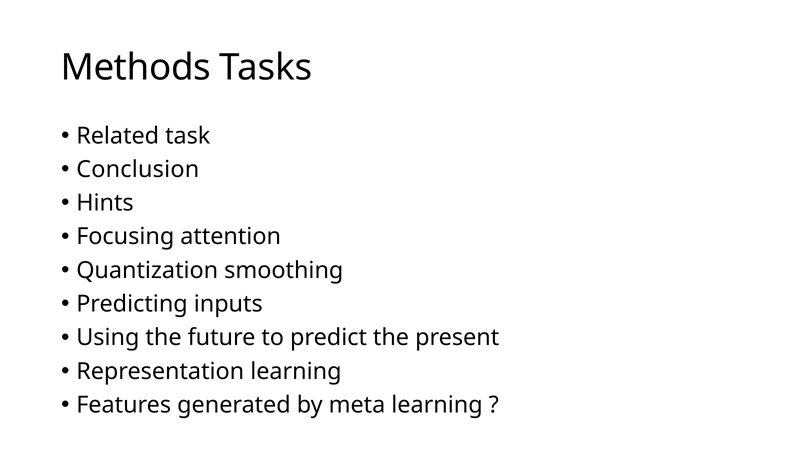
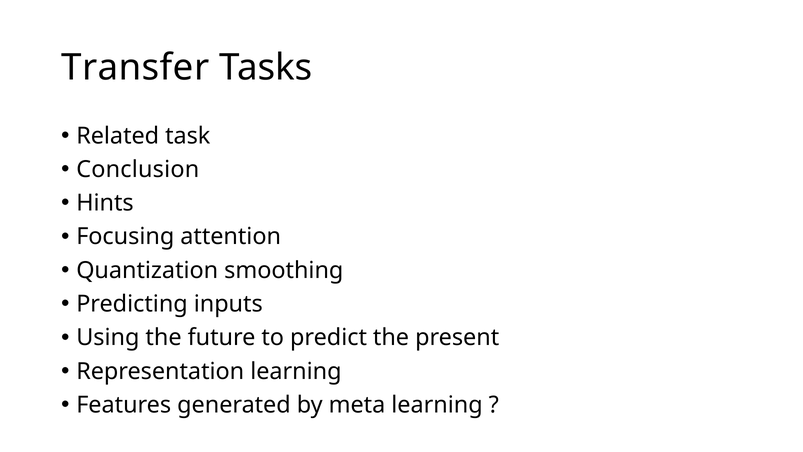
Methods: Methods -> Transfer
